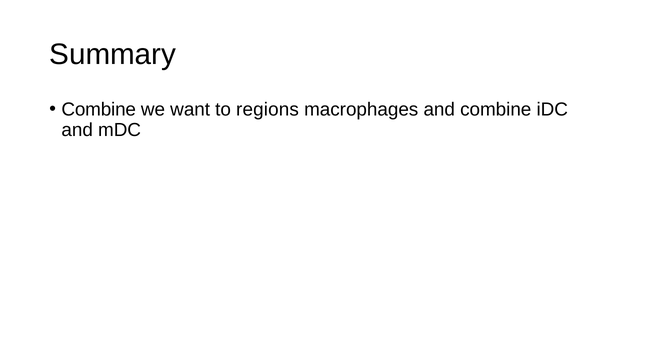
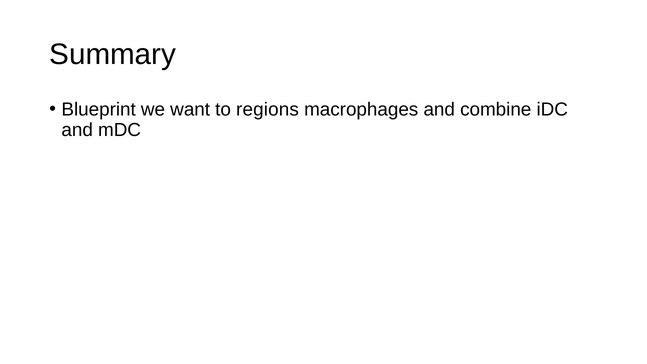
Combine at (99, 109): Combine -> Blueprint
